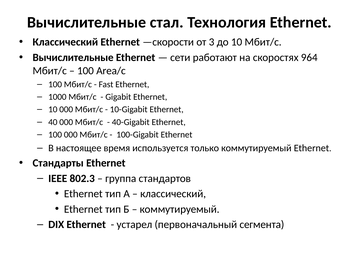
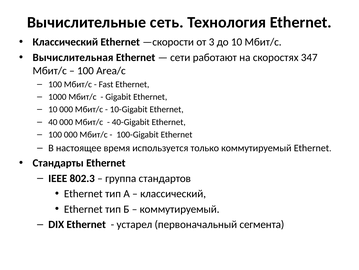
стал: стал -> сеть
Вычислительные at (73, 57): Вычислительные -> Вычислительная
964: 964 -> 347
